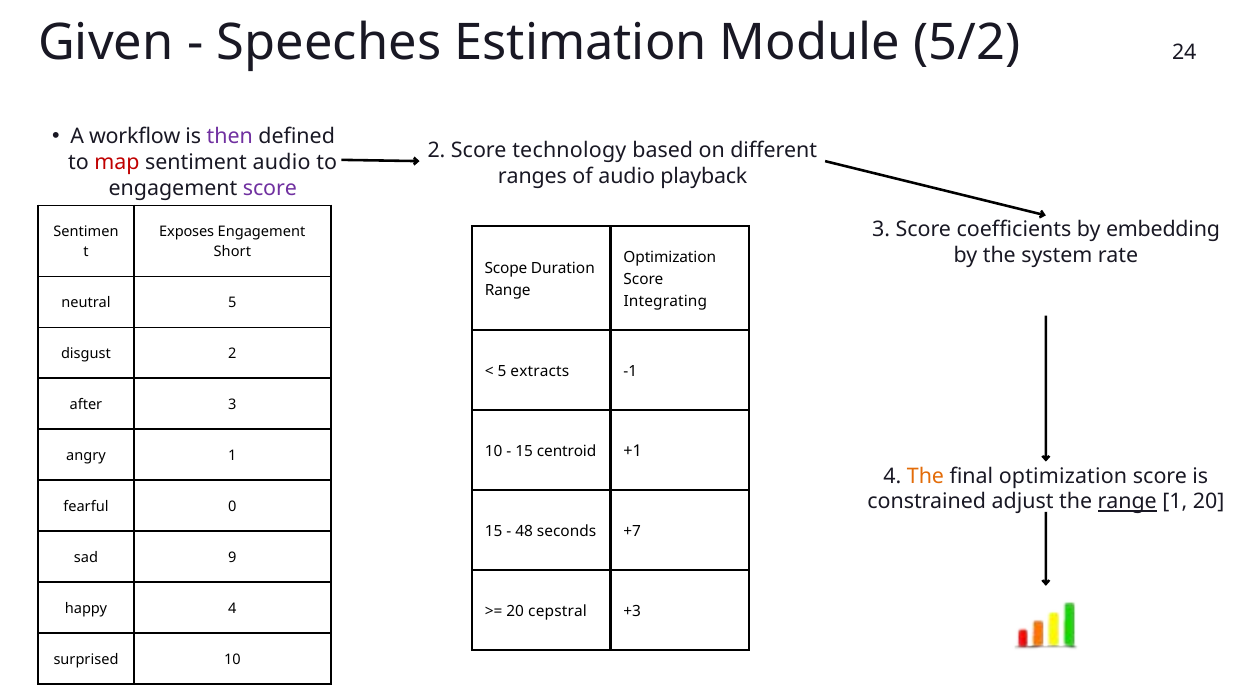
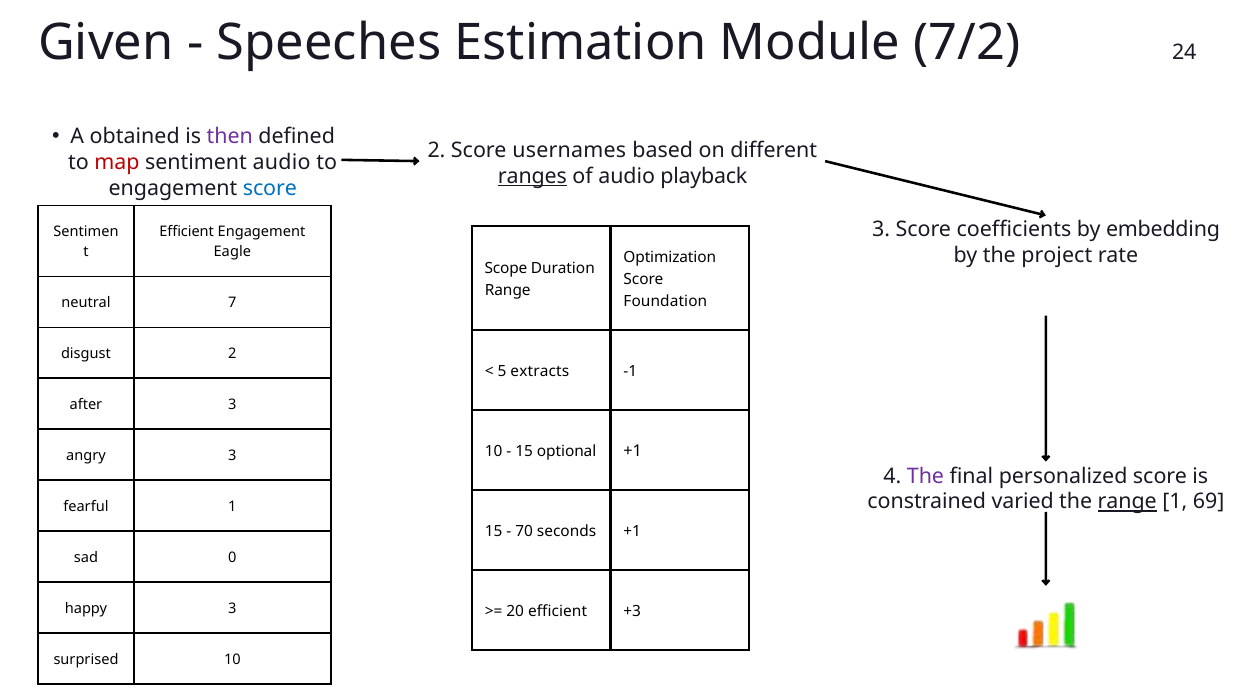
5/2: 5/2 -> 7/2
workflow: workflow -> obtained
technology: technology -> usernames
ranges underline: none -> present
score at (270, 188) colour: purple -> blue
Exposes at (187, 232): Exposes -> Efficient
Short: Short -> Eagle
system: system -> project
Integrating: Integrating -> Foundation
neutral 5: 5 -> 7
centroid: centroid -> optional
angry 1: 1 -> 3
The at (925, 476) colour: orange -> purple
final optimization: optimization -> personalized
adjust: adjust -> varied
1 20: 20 -> 69
fearful 0: 0 -> 1
48: 48 -> 70
seconds +7: +7 -> +1
9: 9 -> 0
happy 4: 4 -> 3
20 cepstral: cepstral -> efficient
